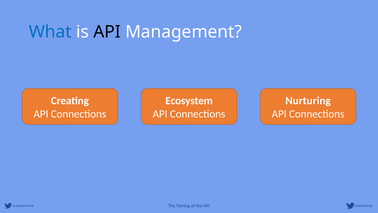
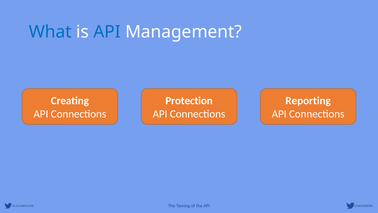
API at (107, 32) colour: black -> blue
Ecosystem: Ecosystem -> Protection
Nurturing: Nurturing -> Reporting
